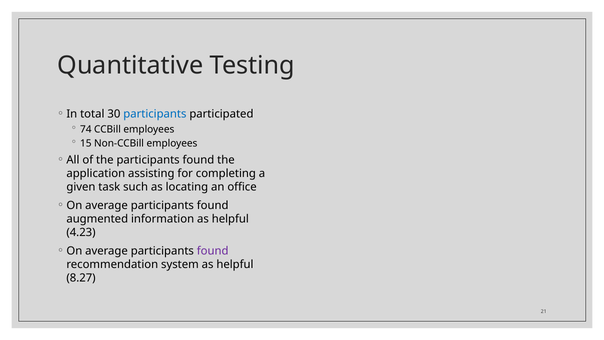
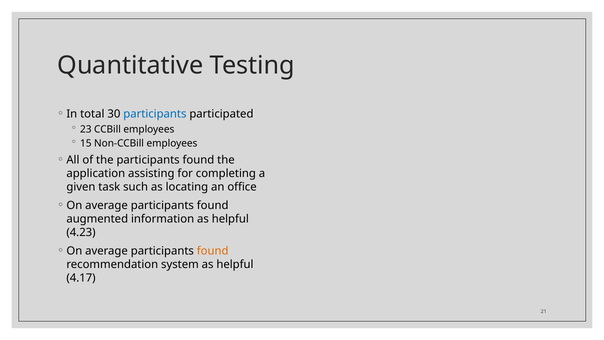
74: 74 -> 23
found at (213, 251) colour: purple -> orange
8.27: 8.27 -> 4.17
